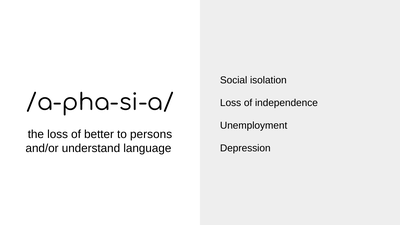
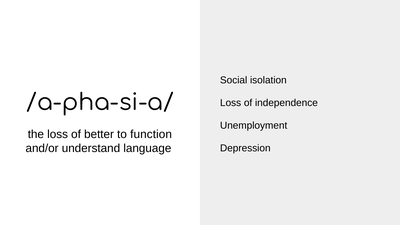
persons: persons -> function
